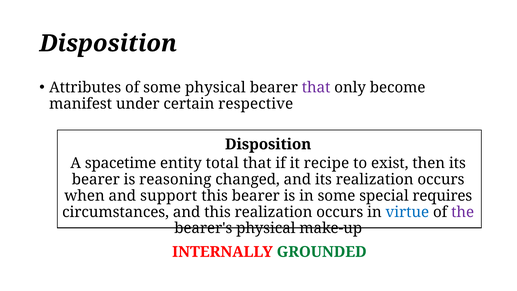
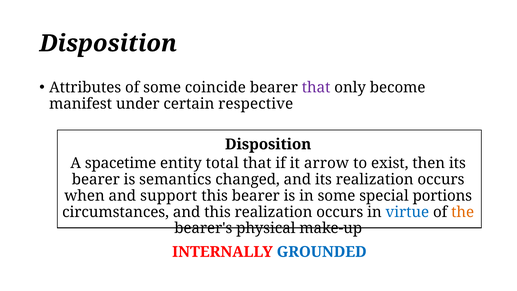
some physical: physical -> coincide
recipe: recipe -> arrow
reasoning: reasoning -> semantics
requires: requires -> portions
the colour: purple -> orange
GROUNDED colour: green -> blue
